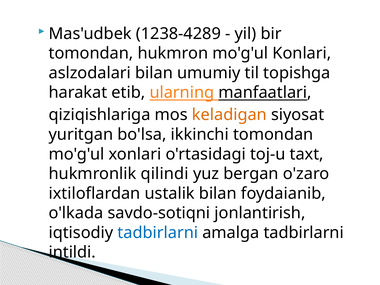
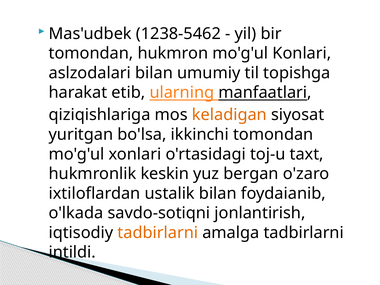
1238-4289: 1238-4289 -> 1238-5462
qilindi: qilindi -> keskin
tadbirlarni at (158, 233) colour: blue -> orange
